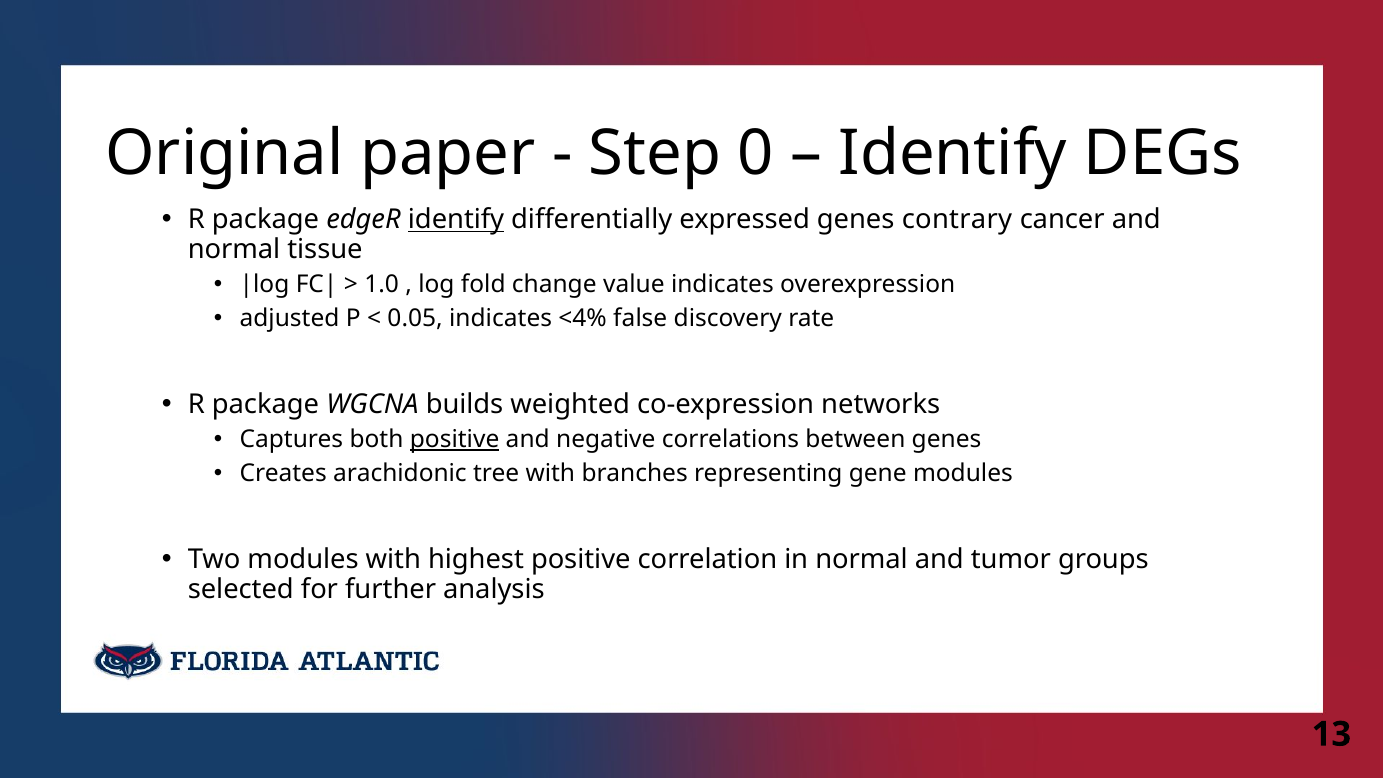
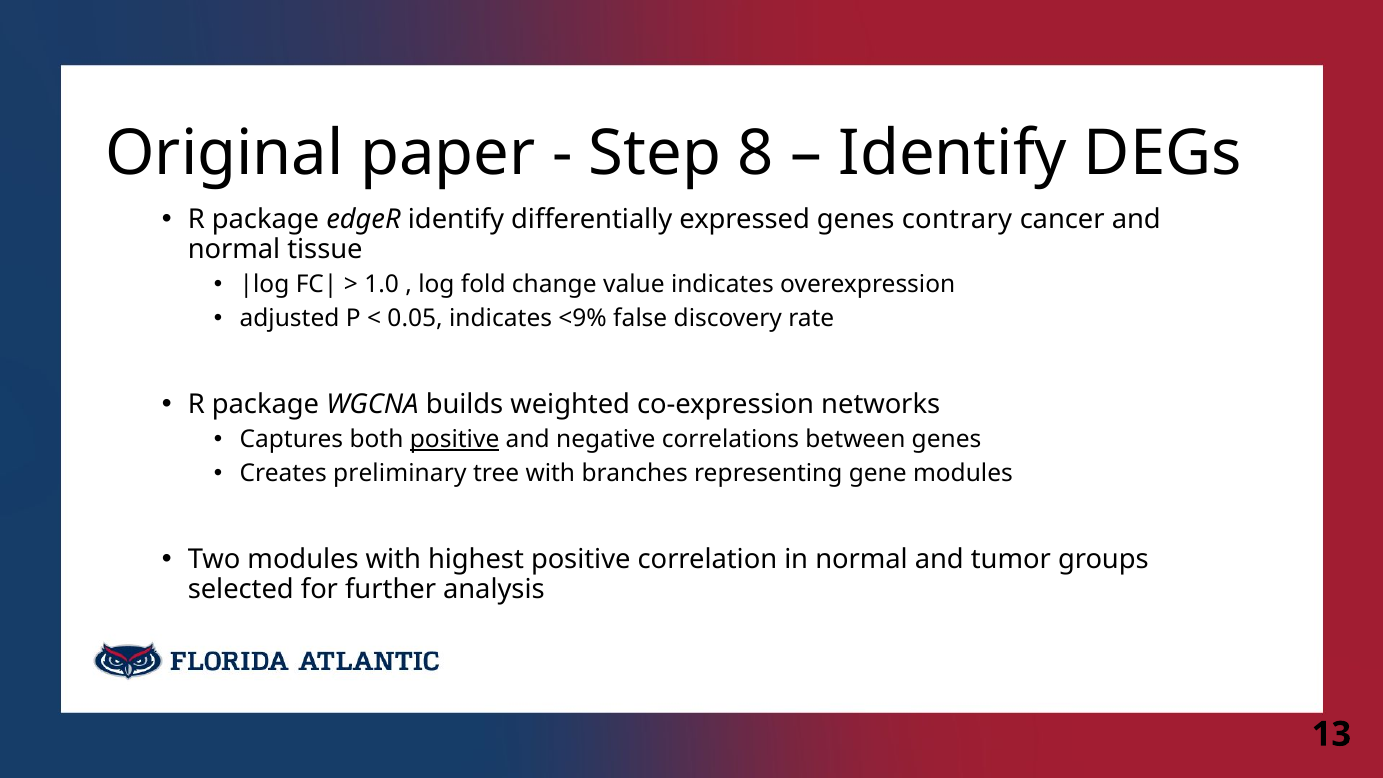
0: 0 -> 8
identify at (456, 220) underline: present -> none
<4%: <4% -> <9%
arachidonic: arachidonic -> preliminary
